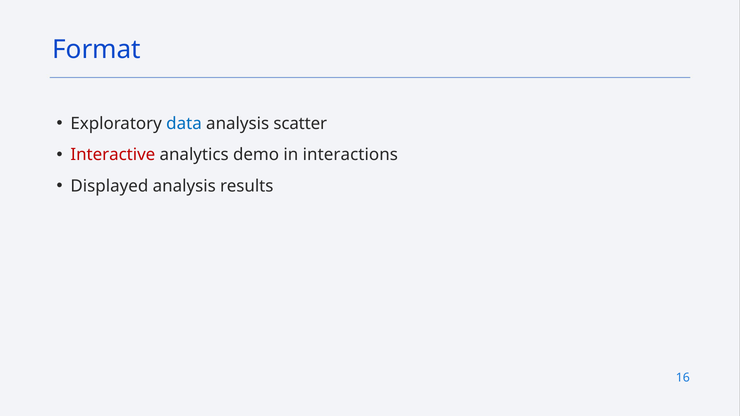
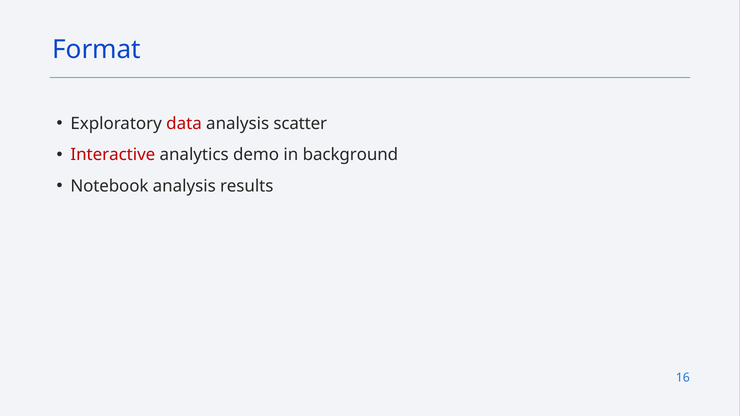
data colour: blue -> red
interactions: interactions -> background
Displayed: Displayed -> Notebook
